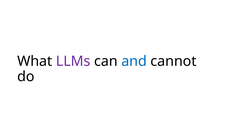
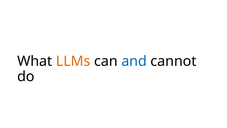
LLMs colour: purple -> orange
